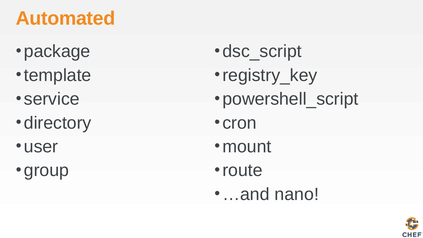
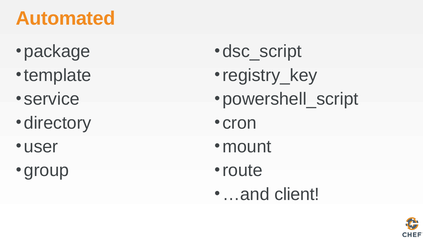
nano: nano -> client
